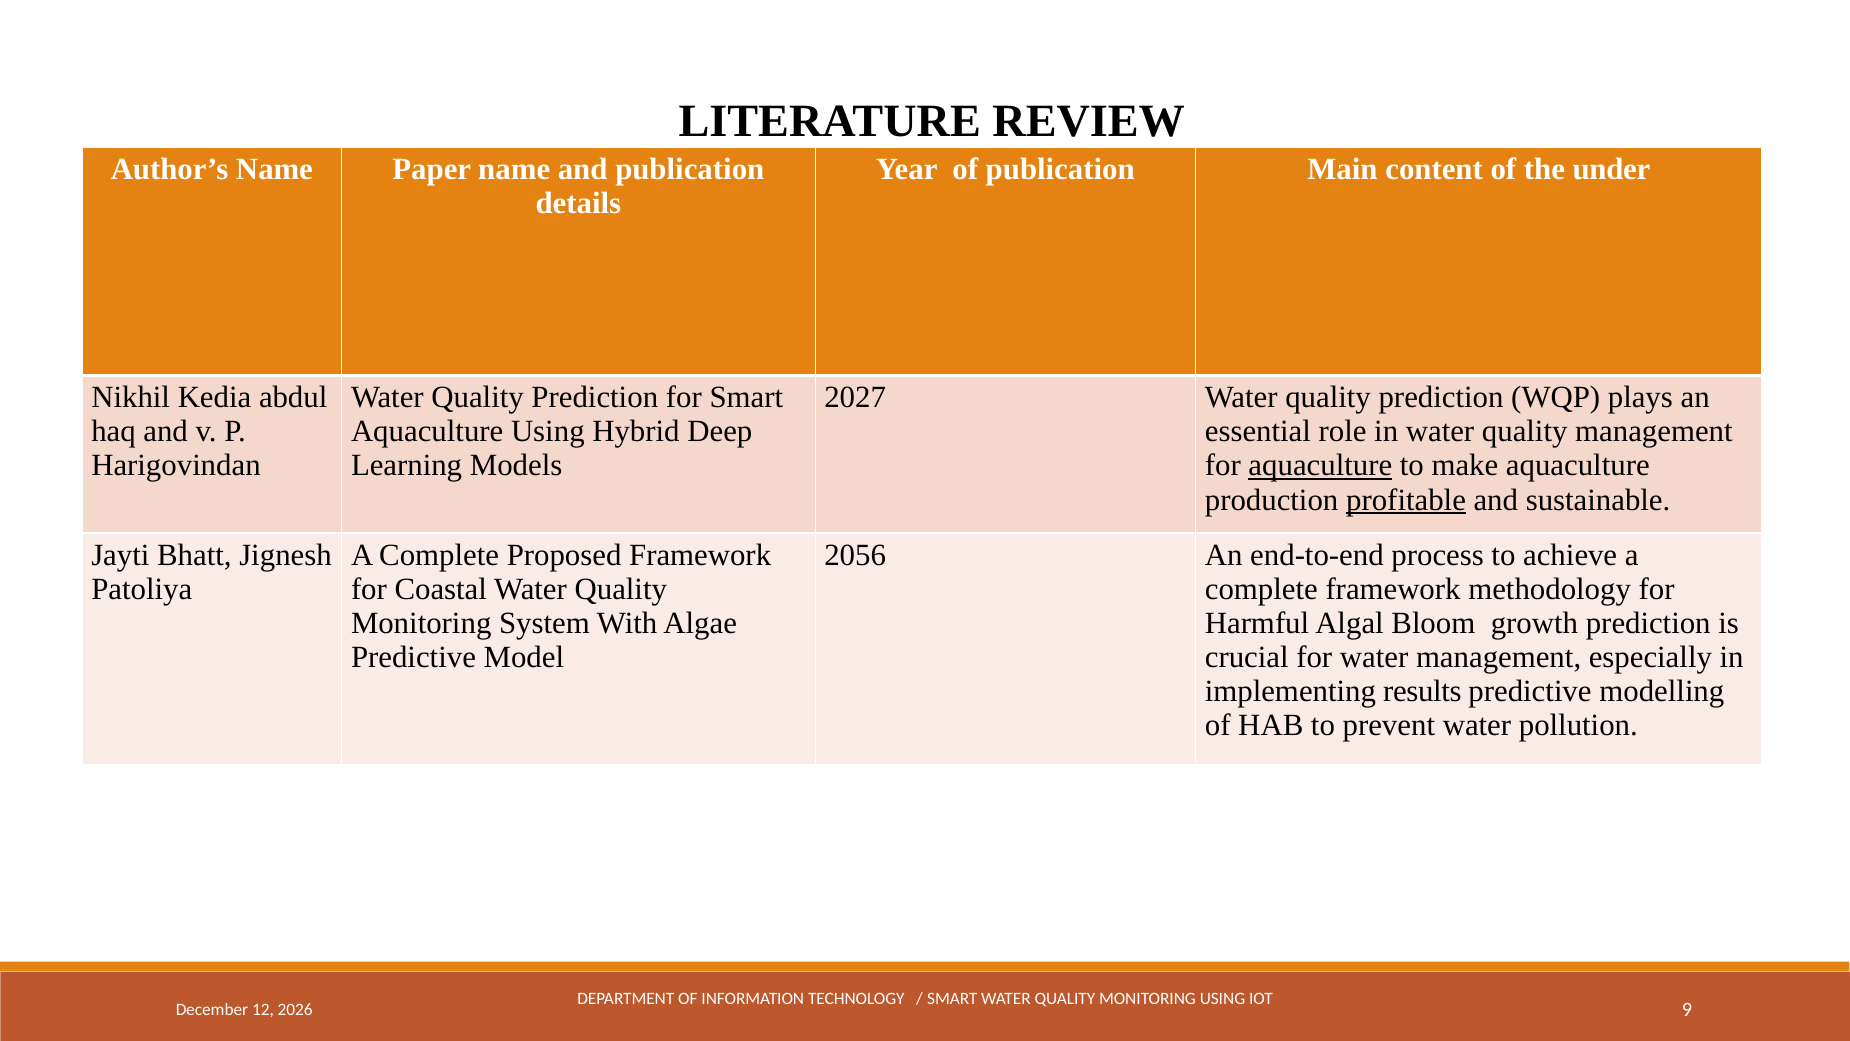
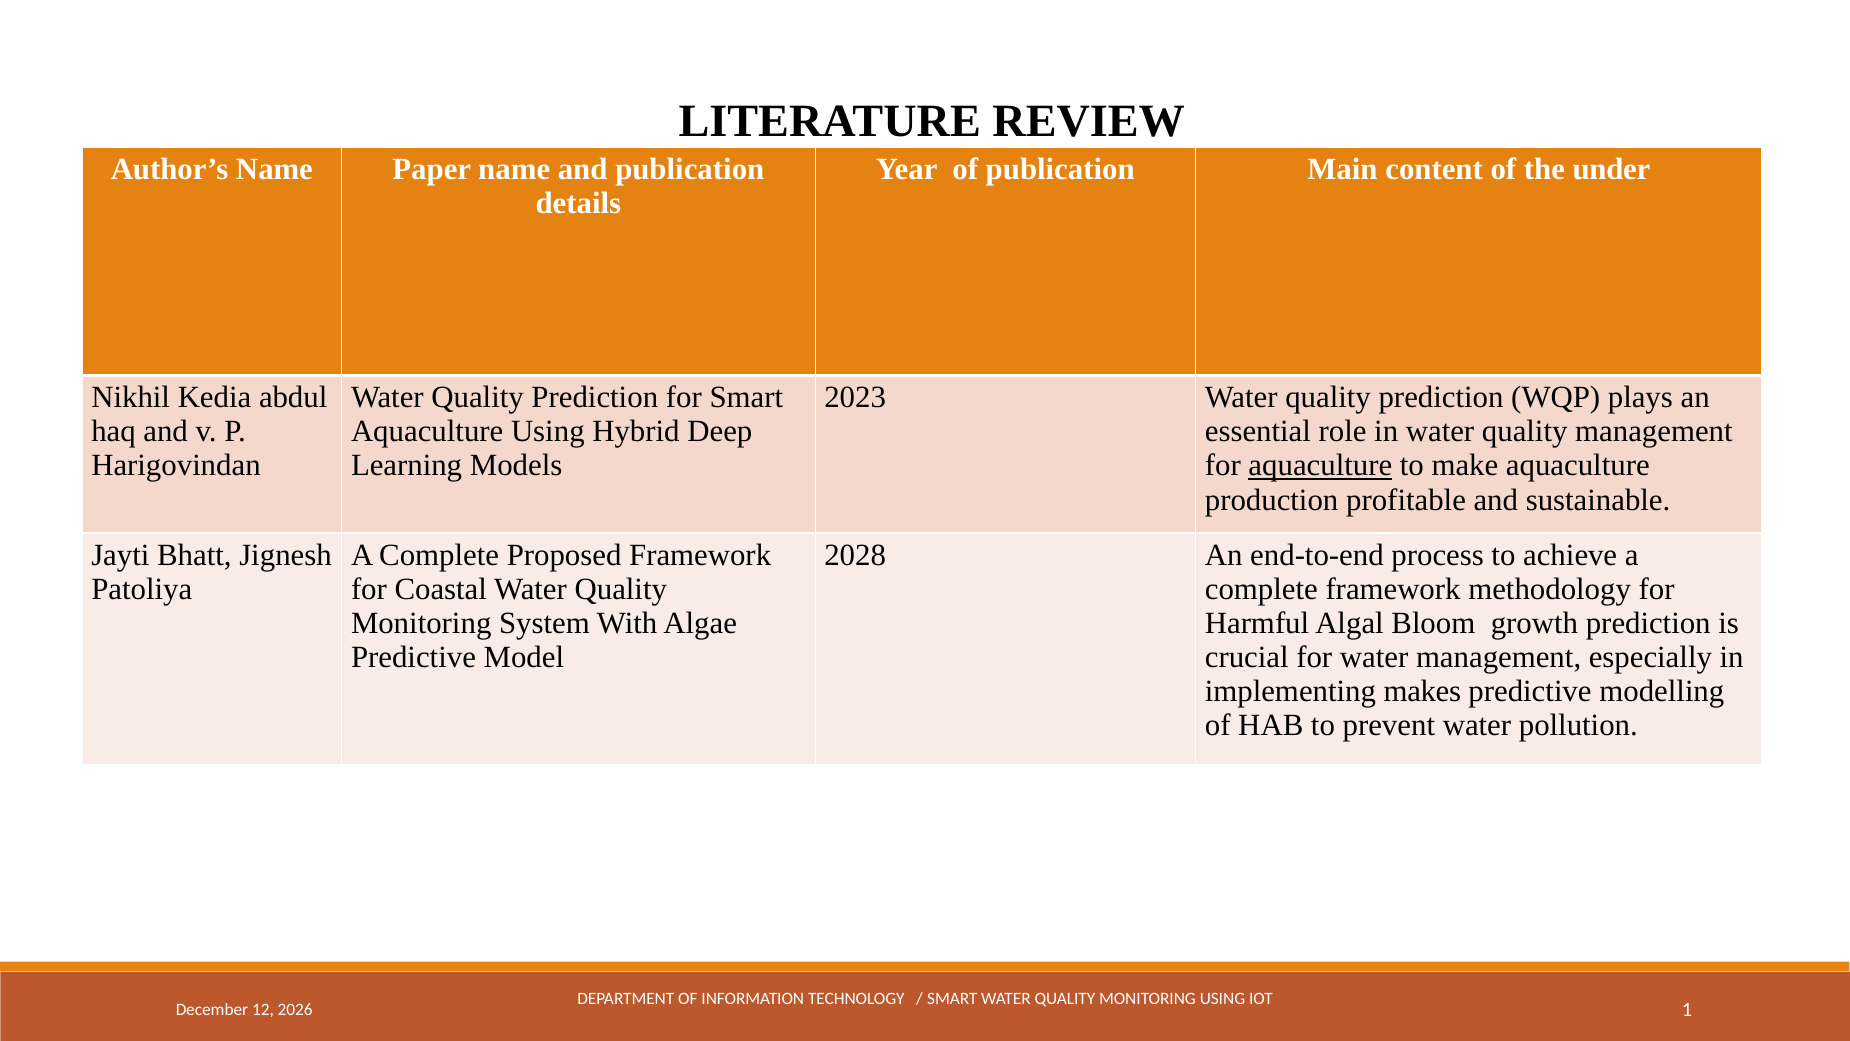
2027: 2027 -> 2023
profitable underline: present -> none
2056: 2056 -> 2028
results: results -> makes
9: 9 -> 1
